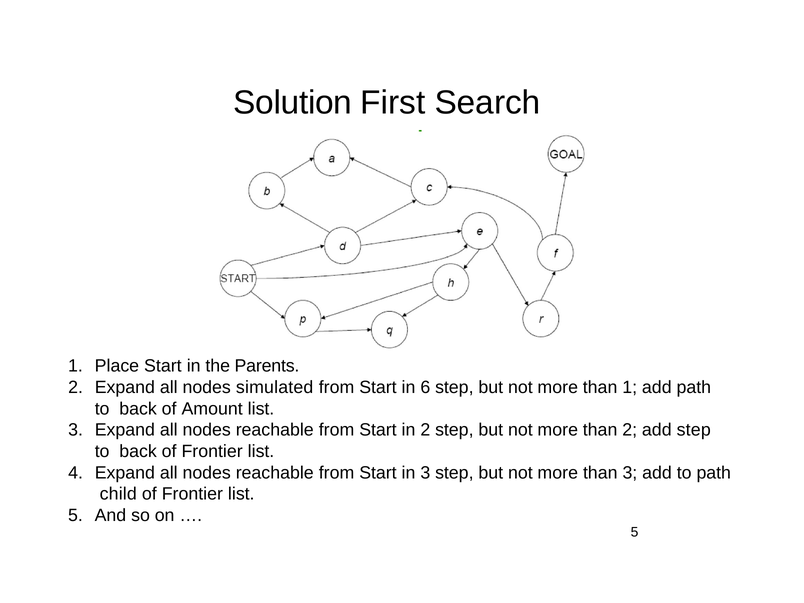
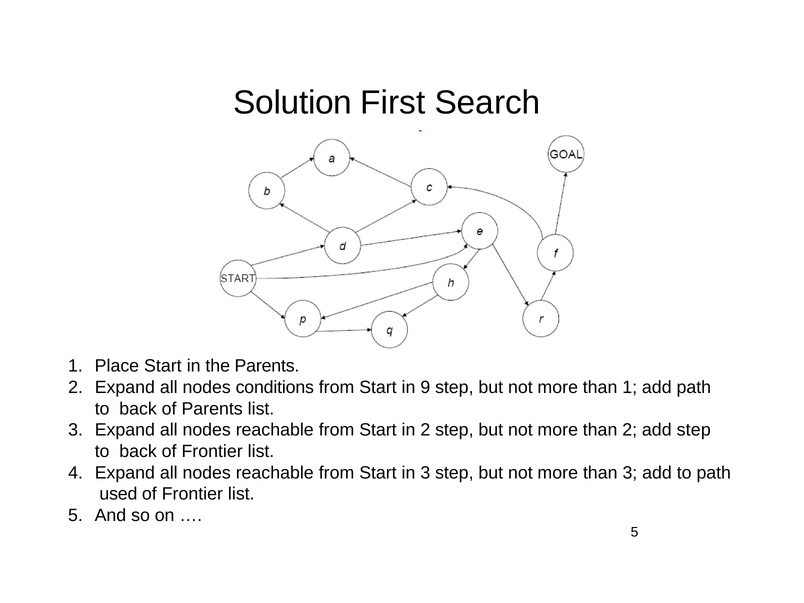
simulated: simulated -> conditions
6: 6 -> 9
of Amount: Amount -> Parents
child: child -> used
